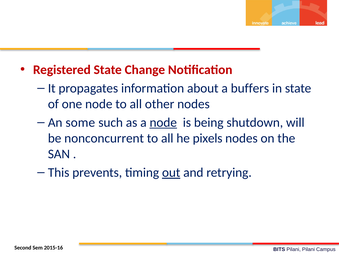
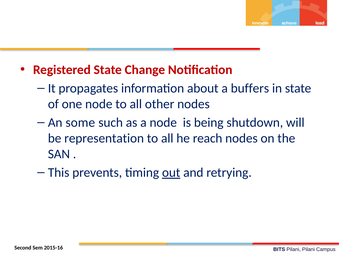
node at (163, 123) underline: present -> none
nonconcurrent: nonconcurrent -> representation
pixels: pixels -> reach
